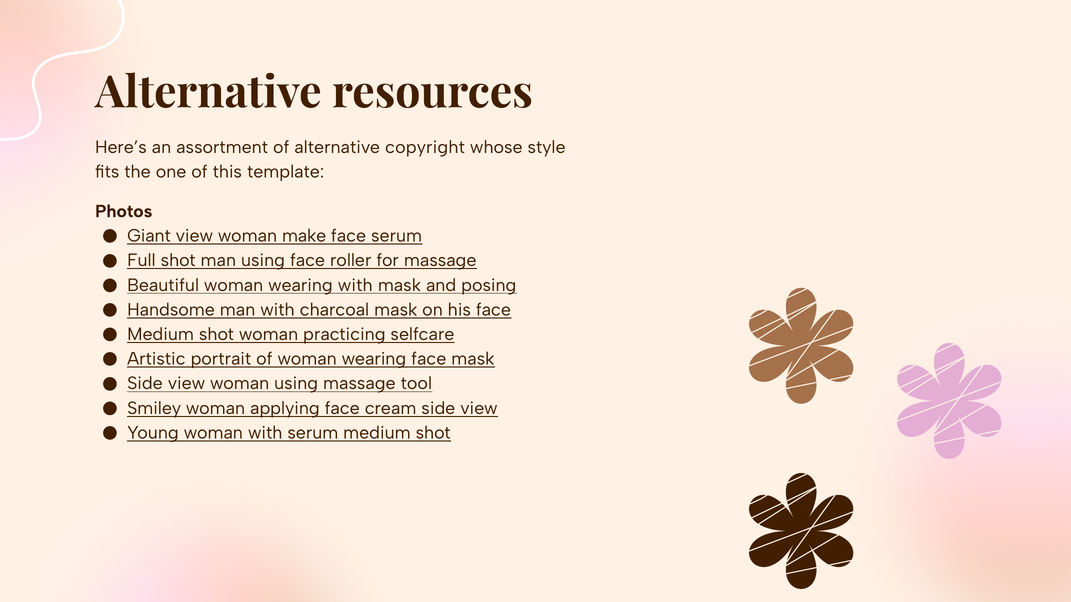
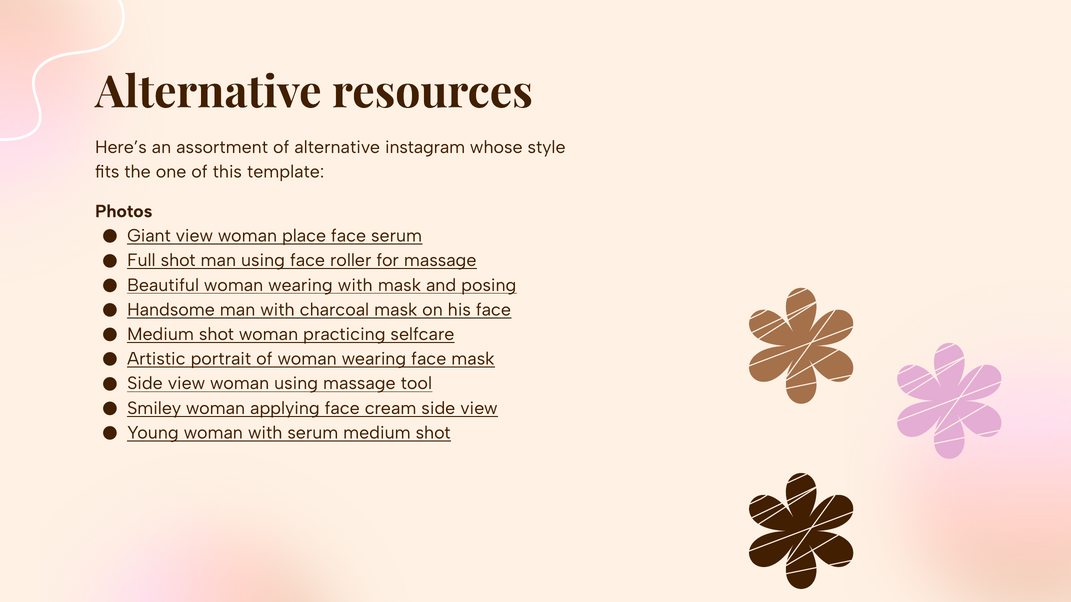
copyright: copyright -> instagram
make: make -> place
